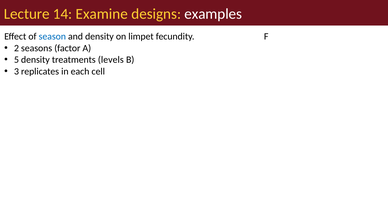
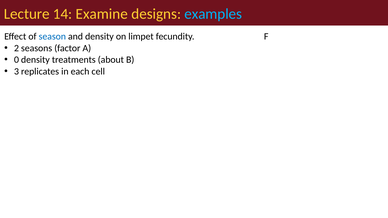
examples colour: white -> light blue
5: 5 -> 0
levels: levels -> about
